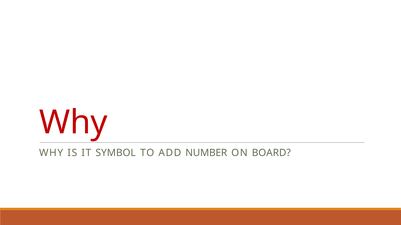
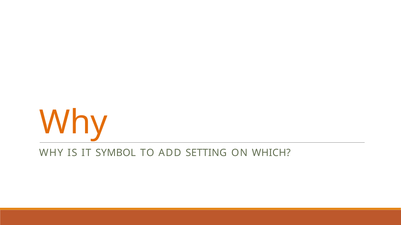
Why at (73, 123) colour: red -> orange
NUMBER: NUMBER -> SETTING
BOARD: BOARD -> WHICH
